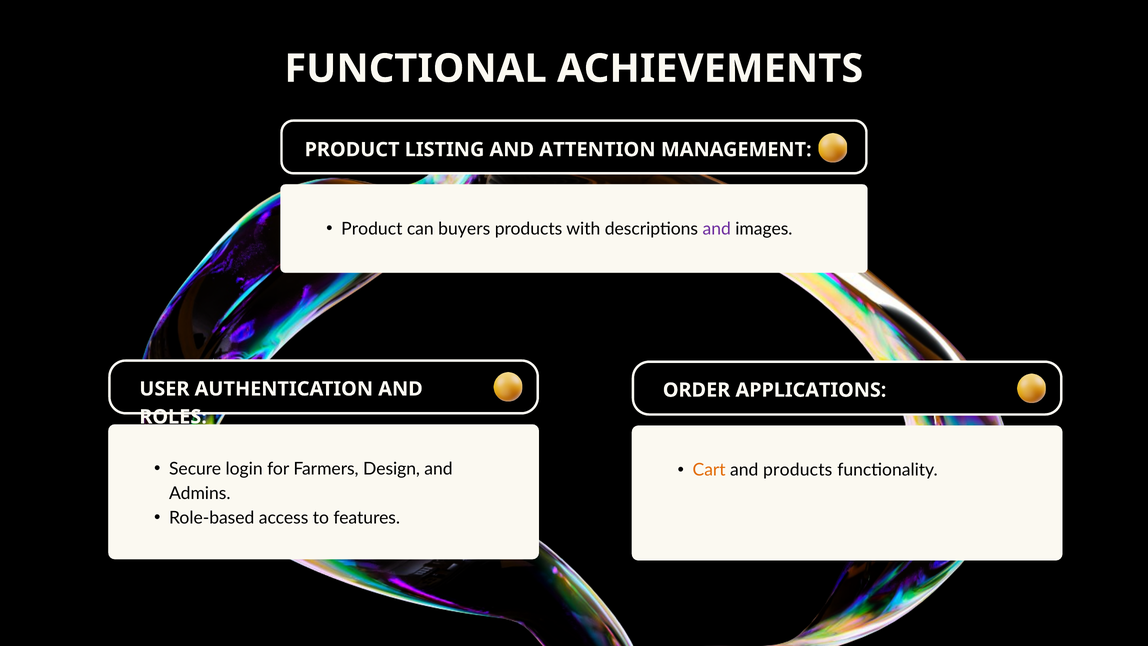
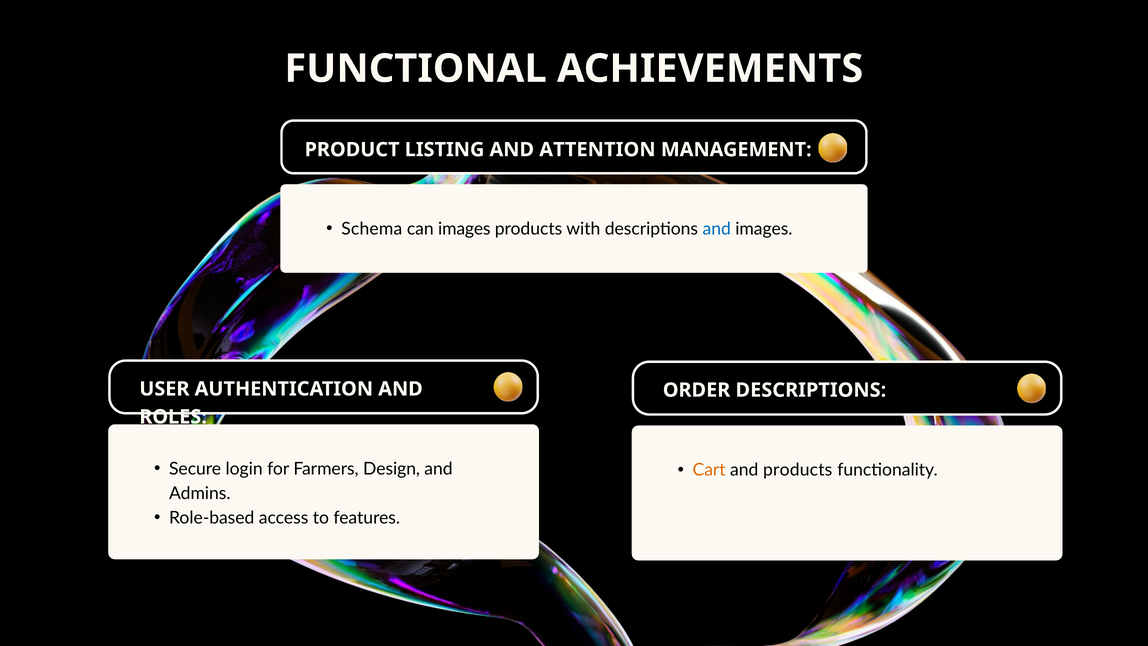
Product at (372, 229): Product -> Schema
can buyers: buyers -> images
and at (717, 229) colour: purple -> blue
ORDER APPLICATIONS: APPLICATIONS -> DESCRIPTIONS
